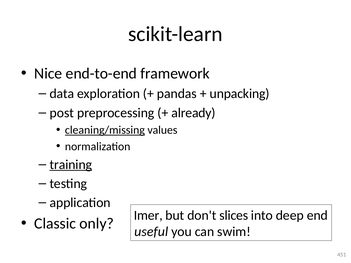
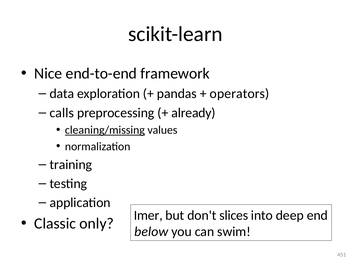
unpacking: unpacking -> operators
post: post -> calls
training underline: present -> none
useful: useful -> below
